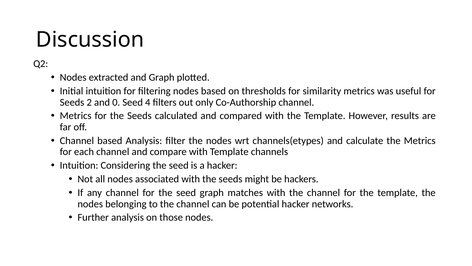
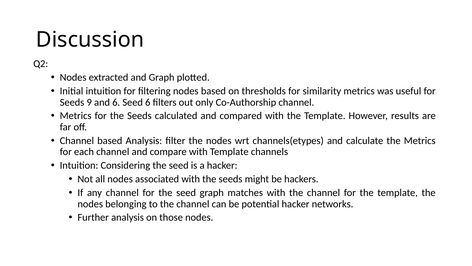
2: 2 -> 9
and 0: 0 -> 6
Seed 4: 4 -> 6
